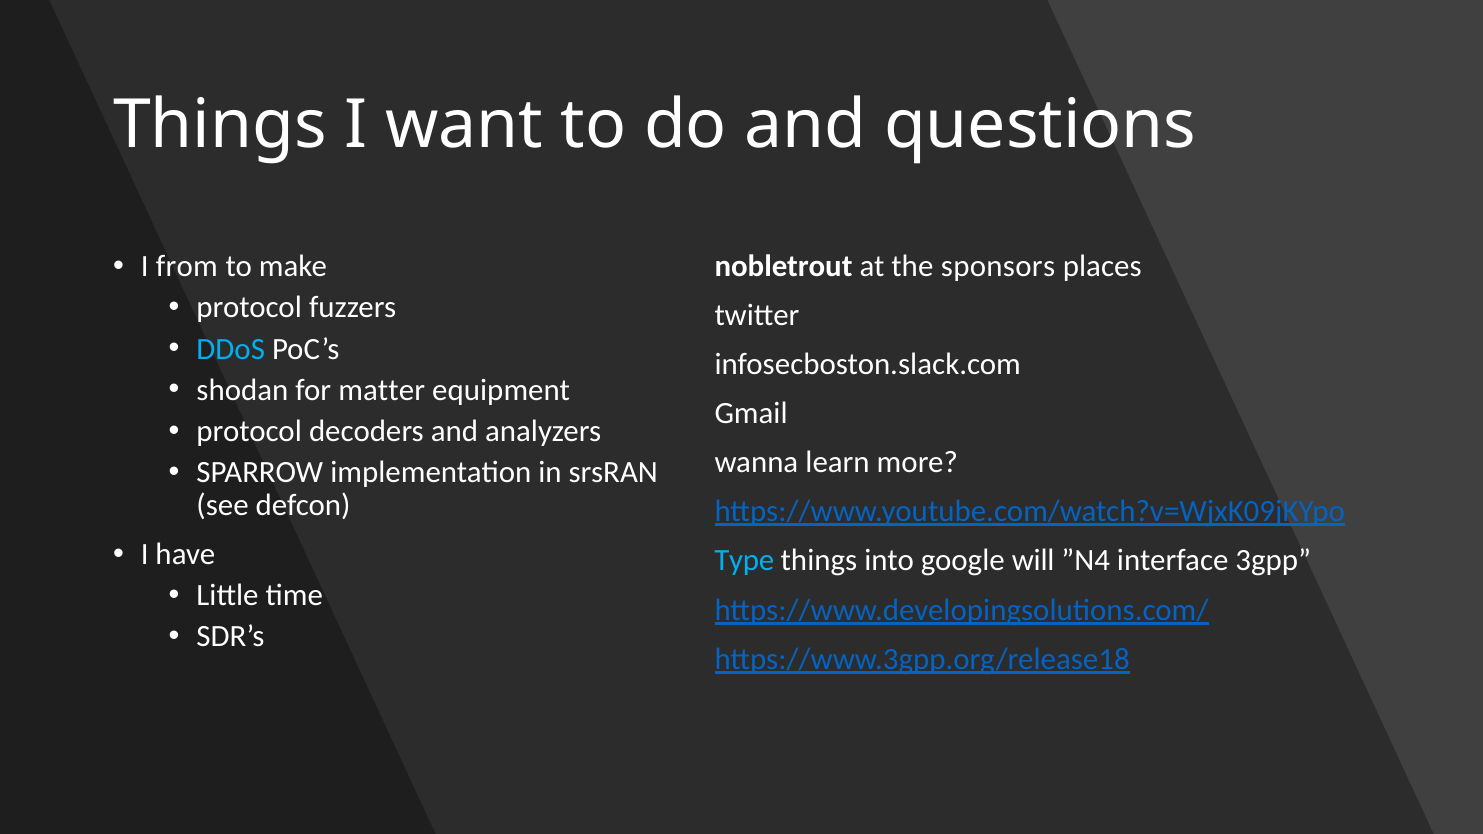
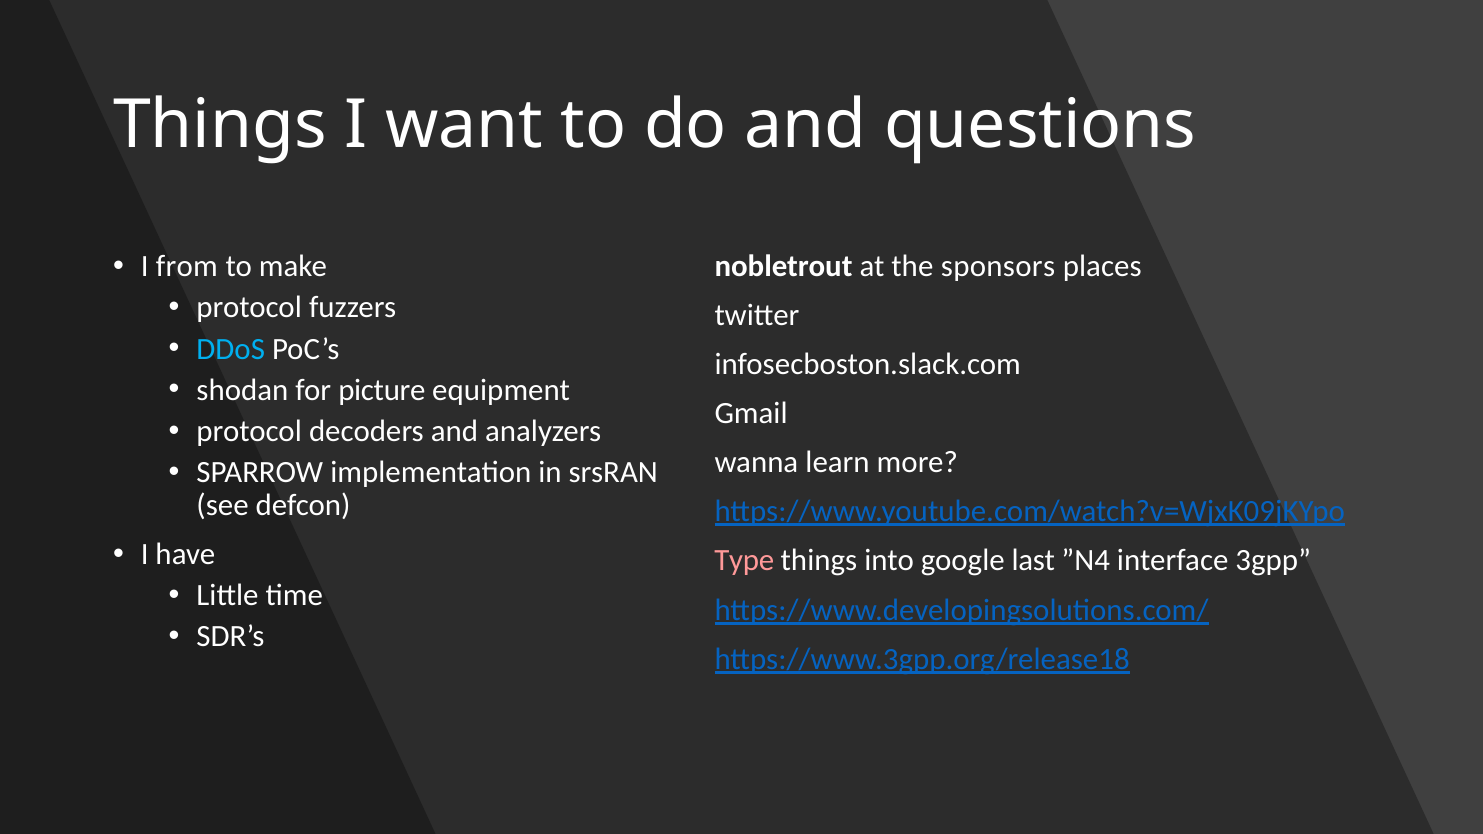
matter: matter -> picture
Type colour: light blue -> pink
will: will -> last
